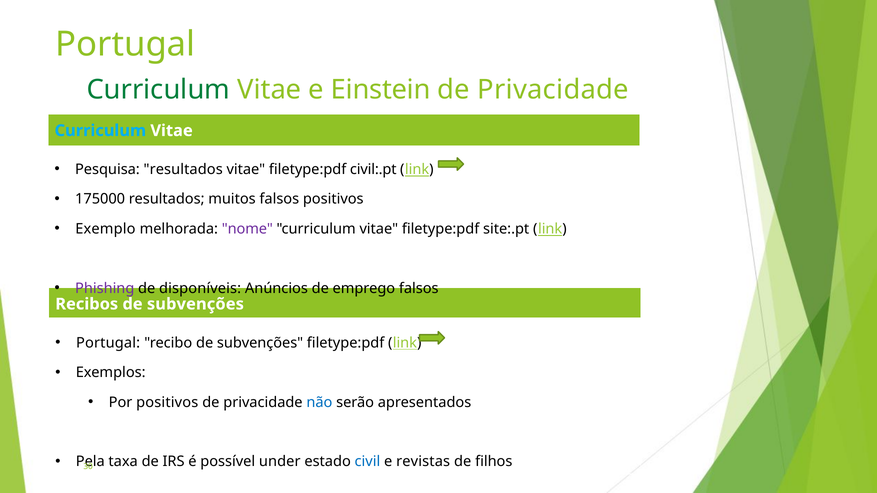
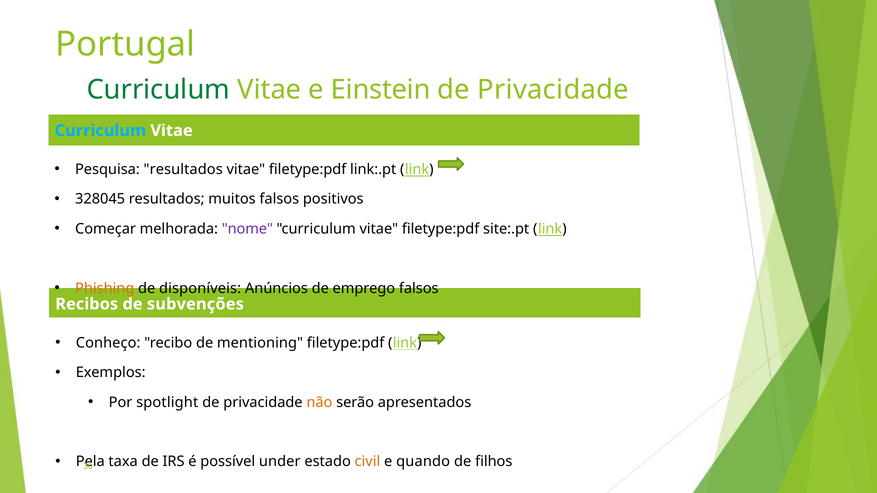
civil:.pt: civil:.pt -> link:.pt
175000: 175000 -> 328045
Exemplo: Exemplo -> Começar
Phishing colour: purple -> orange
Portugal at (108, 343): Portugal -> Conheço
recibo de subvenções: subvenções -> mentioning
Por positivos: positivos -> spotlight
não colour: blue -> orange
civil colour: blue -> orange
revistas: revistas -> quando
